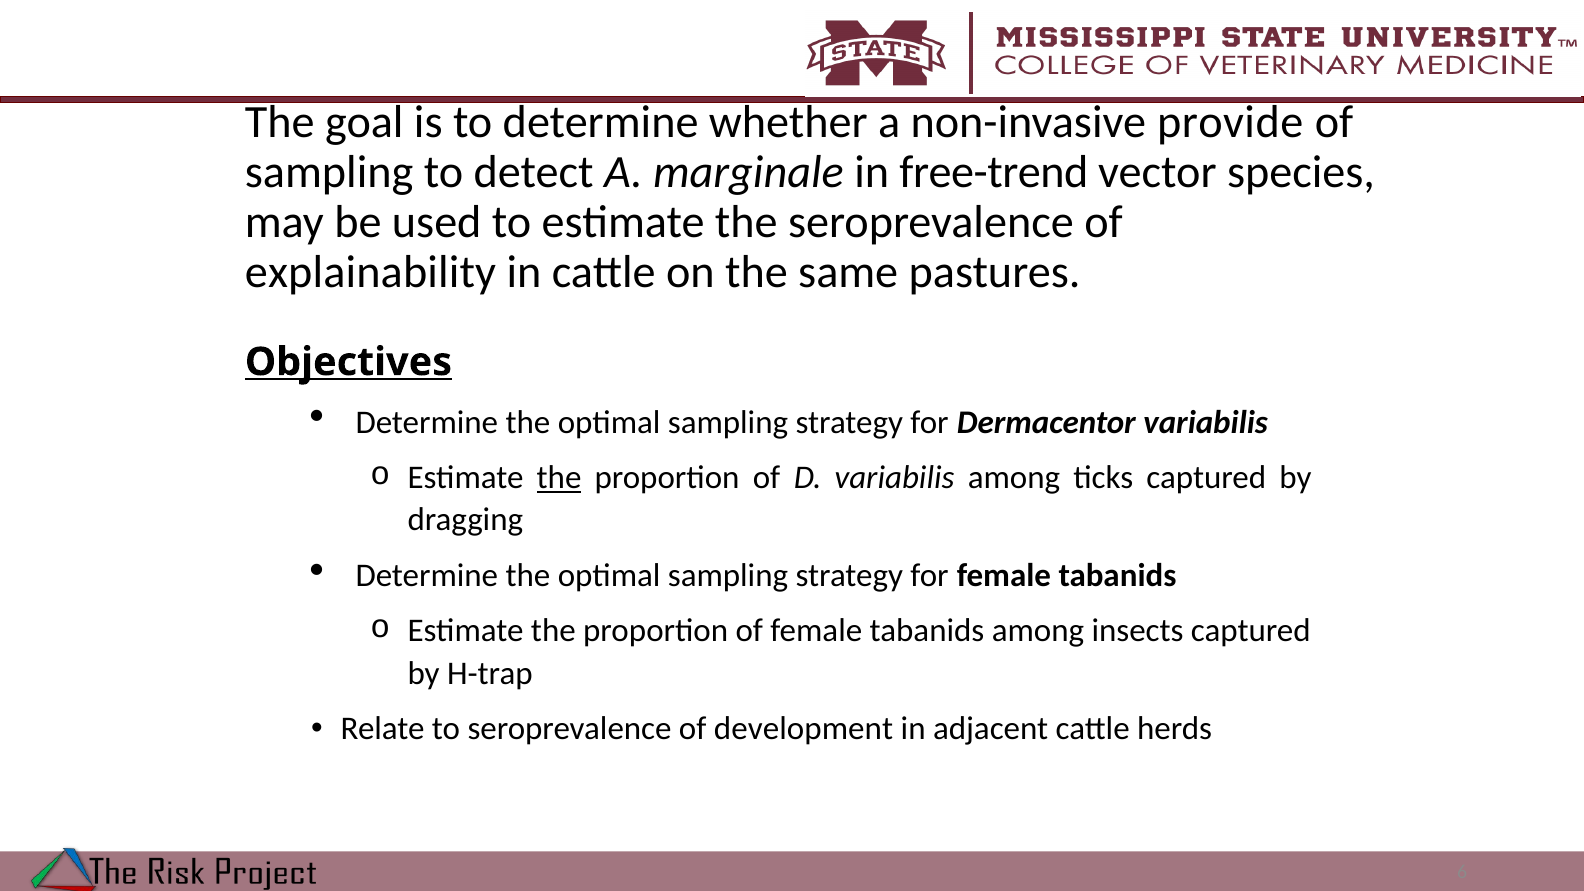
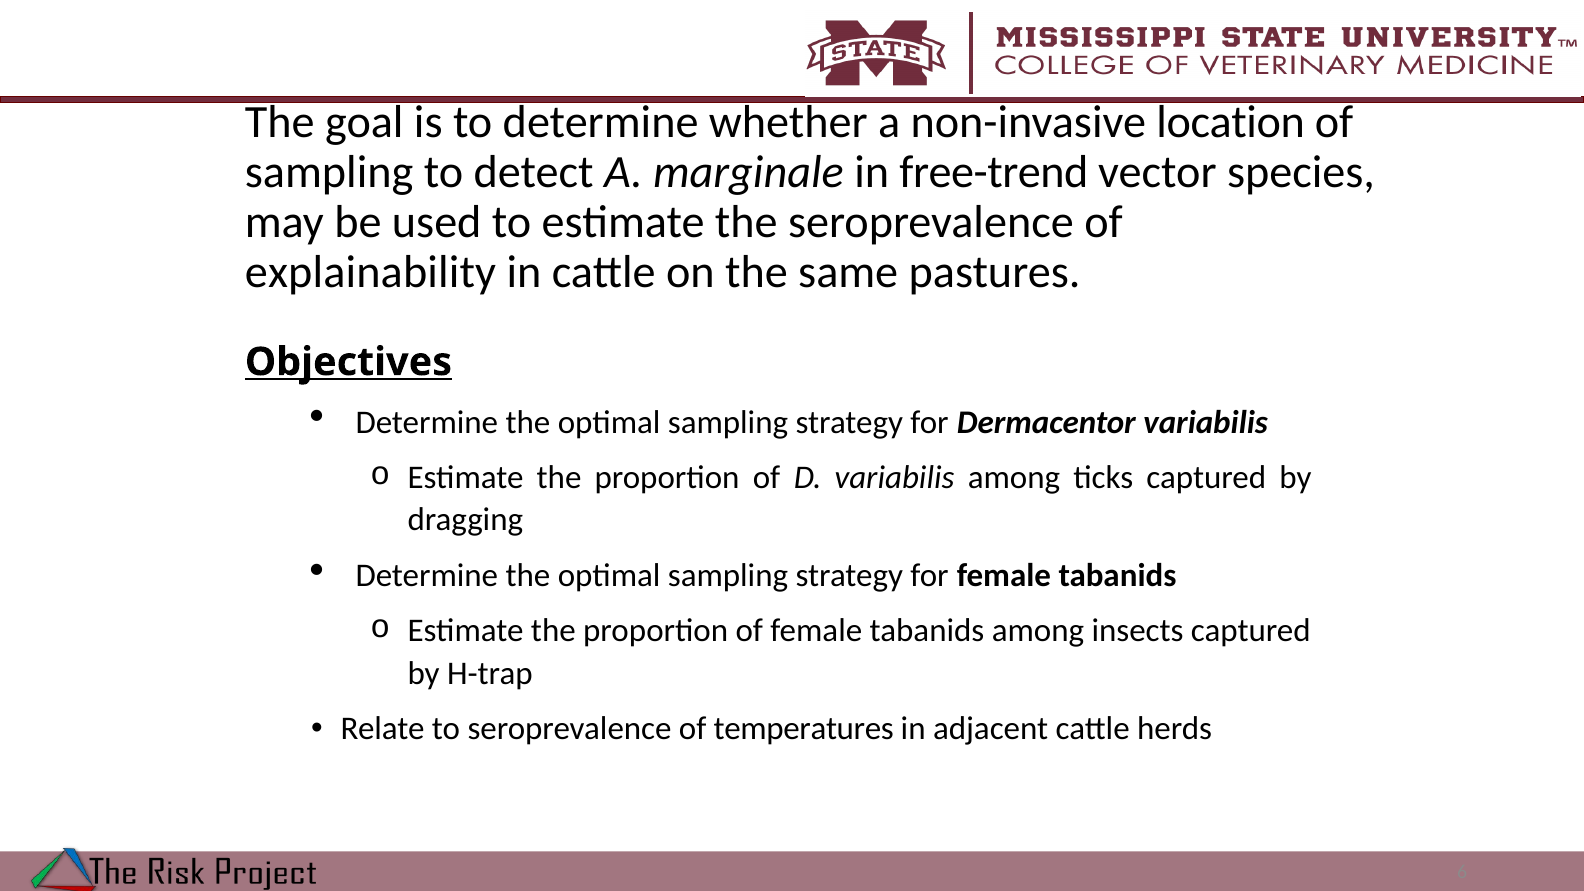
provide: provide -> location
the at (559, 478) underline: present -> none
development: development -> temperatures
